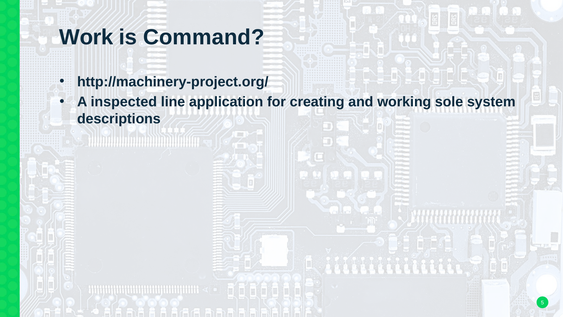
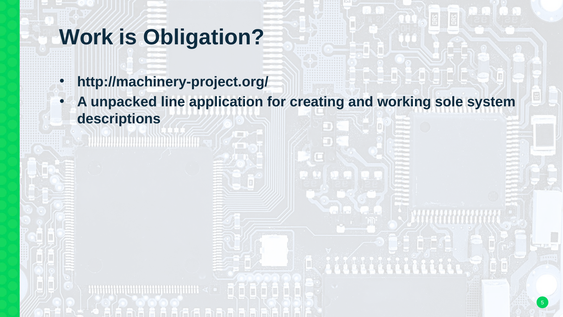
Command: Command -> Obligation
inspected: inspected -> unpacked
